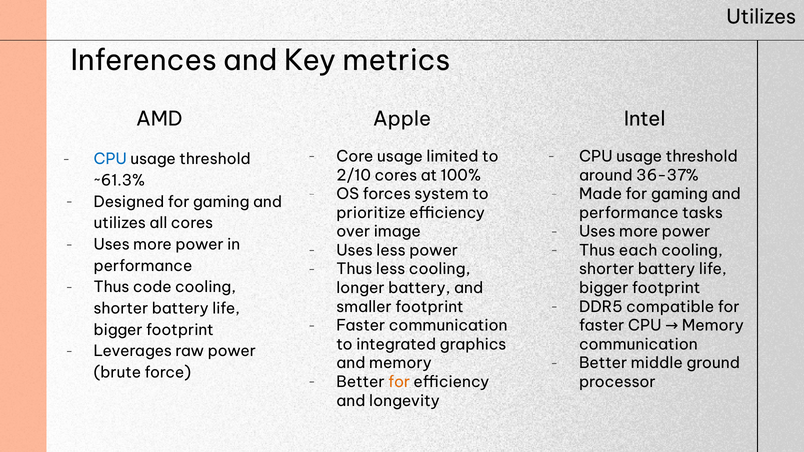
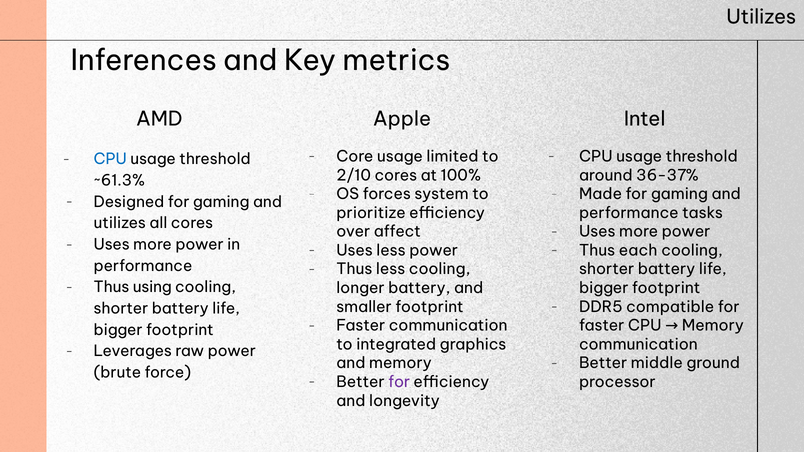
image: image -> affect
code: code -> using
for at (399, 382) colour: orange -> purple
